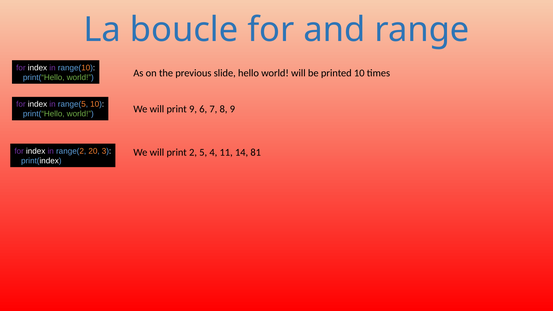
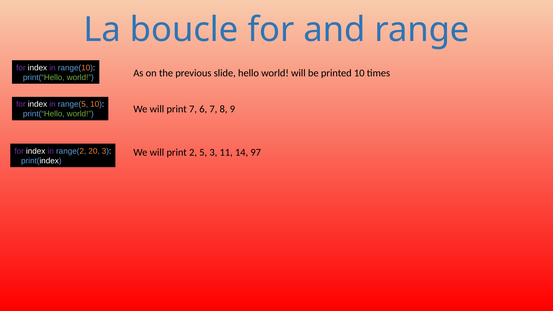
print 9: 9 -> 7
5 4: 4 -> 3
81: 81 -> 97
